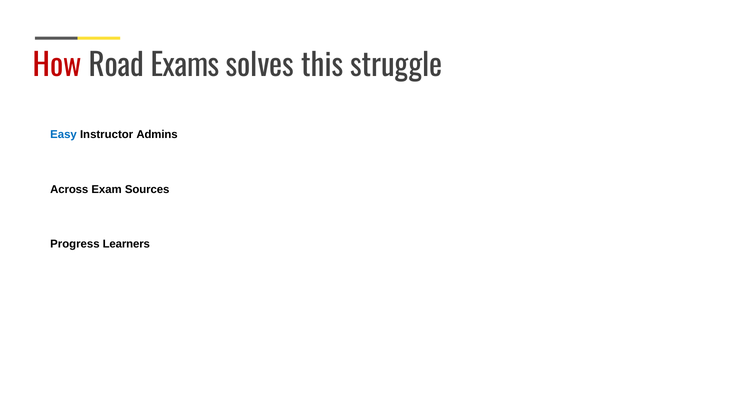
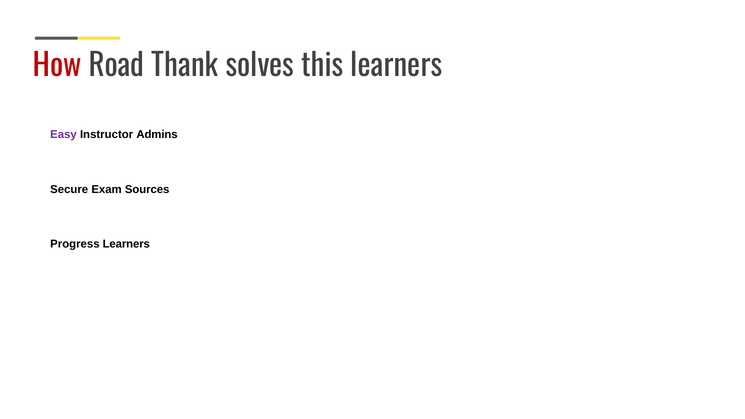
Exams: Exams -> Thank
this struggle: struggle -> learners
Easy colour: blue -> purple
Across: Across -> Secure
